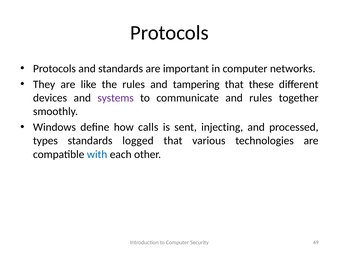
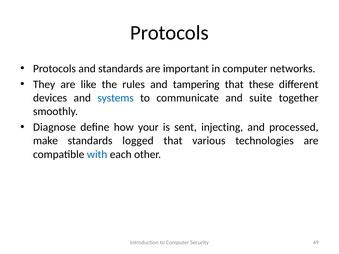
systems colour: purple -> blue
and rules: rules -> suite
Windows: Windows -> Diagnose
calls: calls -> your
types: types -> make
